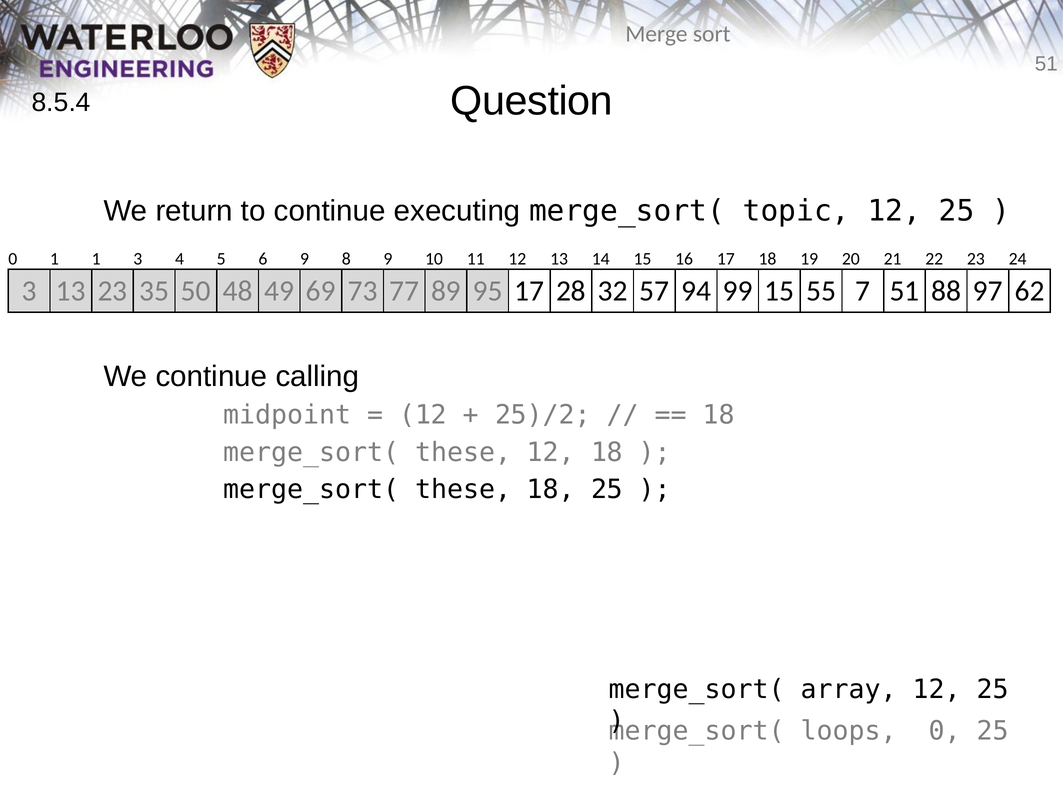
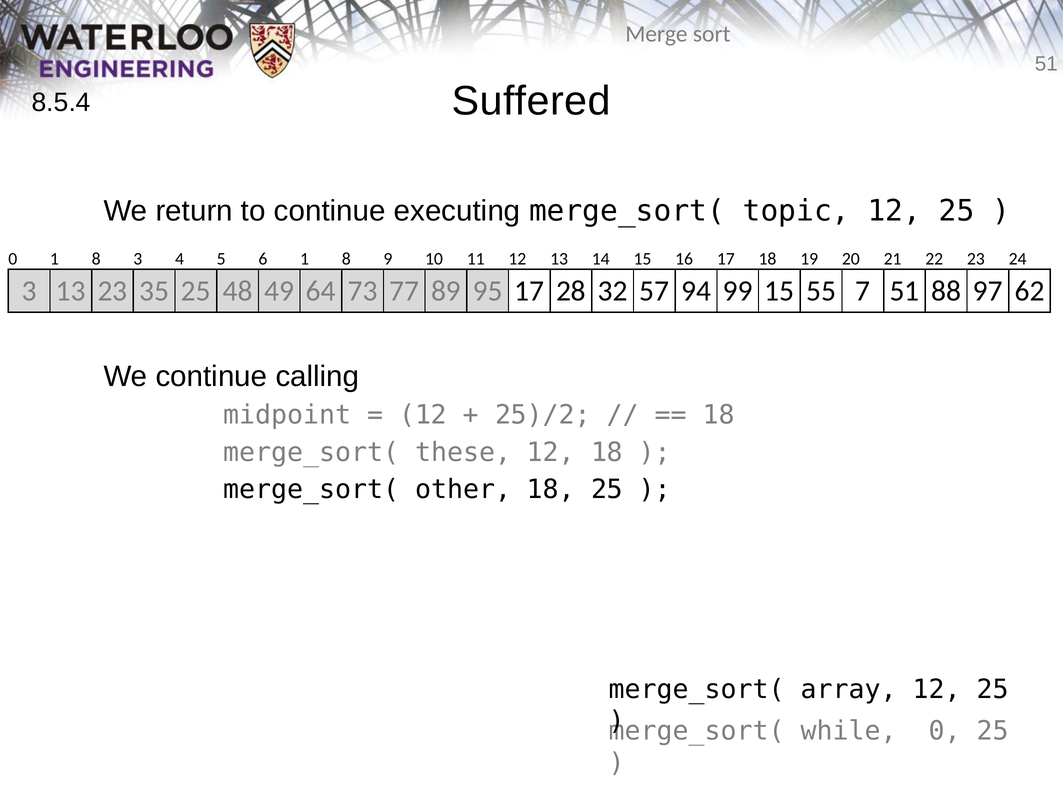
Question: Question -> Suffered
0 1 1: 1 -> 8
6 9: 9 -> 1
35 50: 50 -> 25
69: 69 -> 64
these at (463, 490): these -> other
loops: loops -> while
